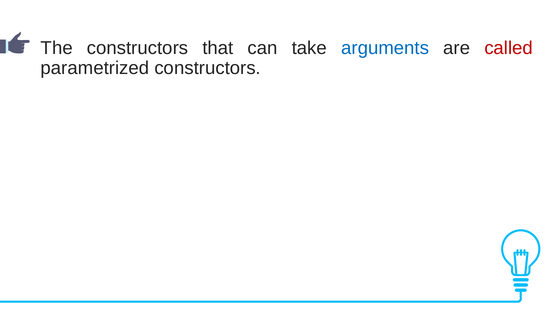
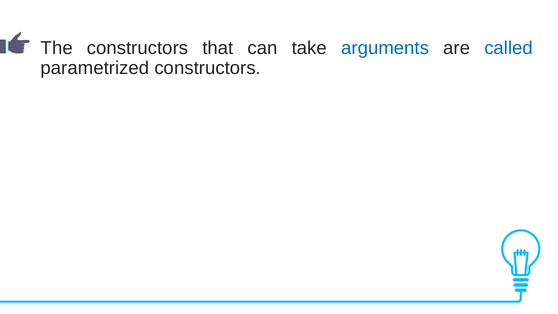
called colour: red -> blue
